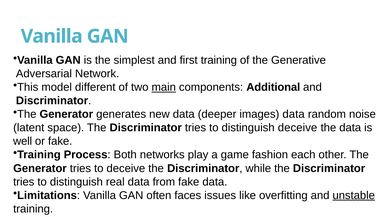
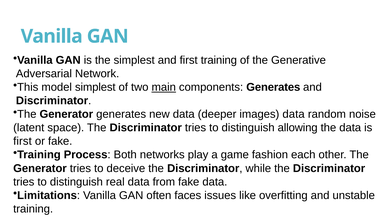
model different: different -> simplest
components Additional: Additional -> Generates
distinguish deceive: deceive -> allowing
well at (23, 141): well -> first
unstable underline: present -> none
